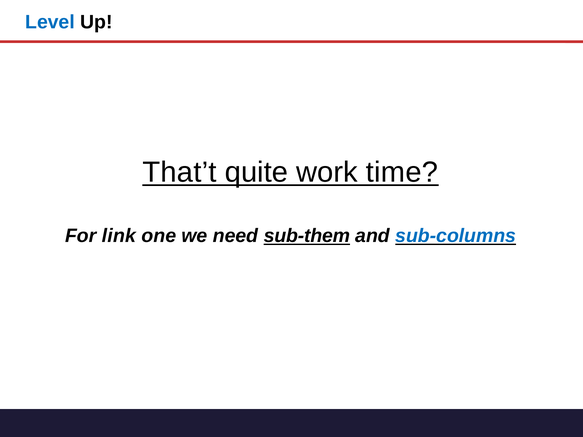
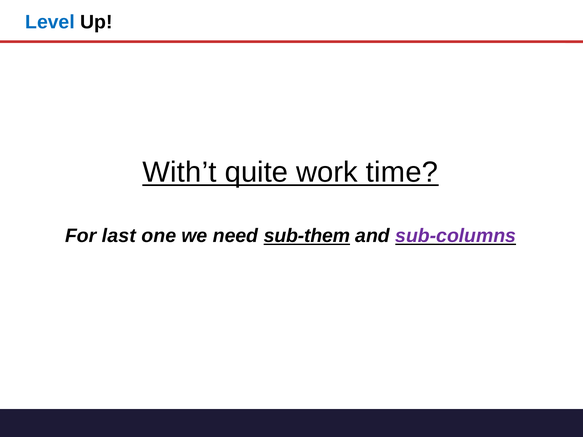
That’t: That’t -> With’t
link: link -> last
sub-columns colour: blue -> purple
